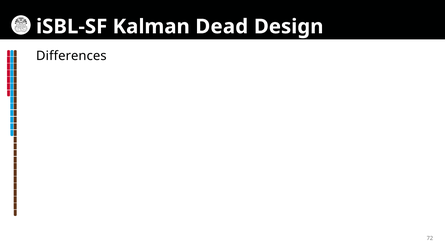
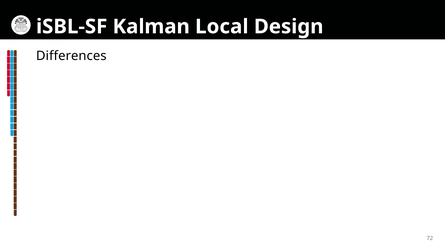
Dead: Dead -> Local
